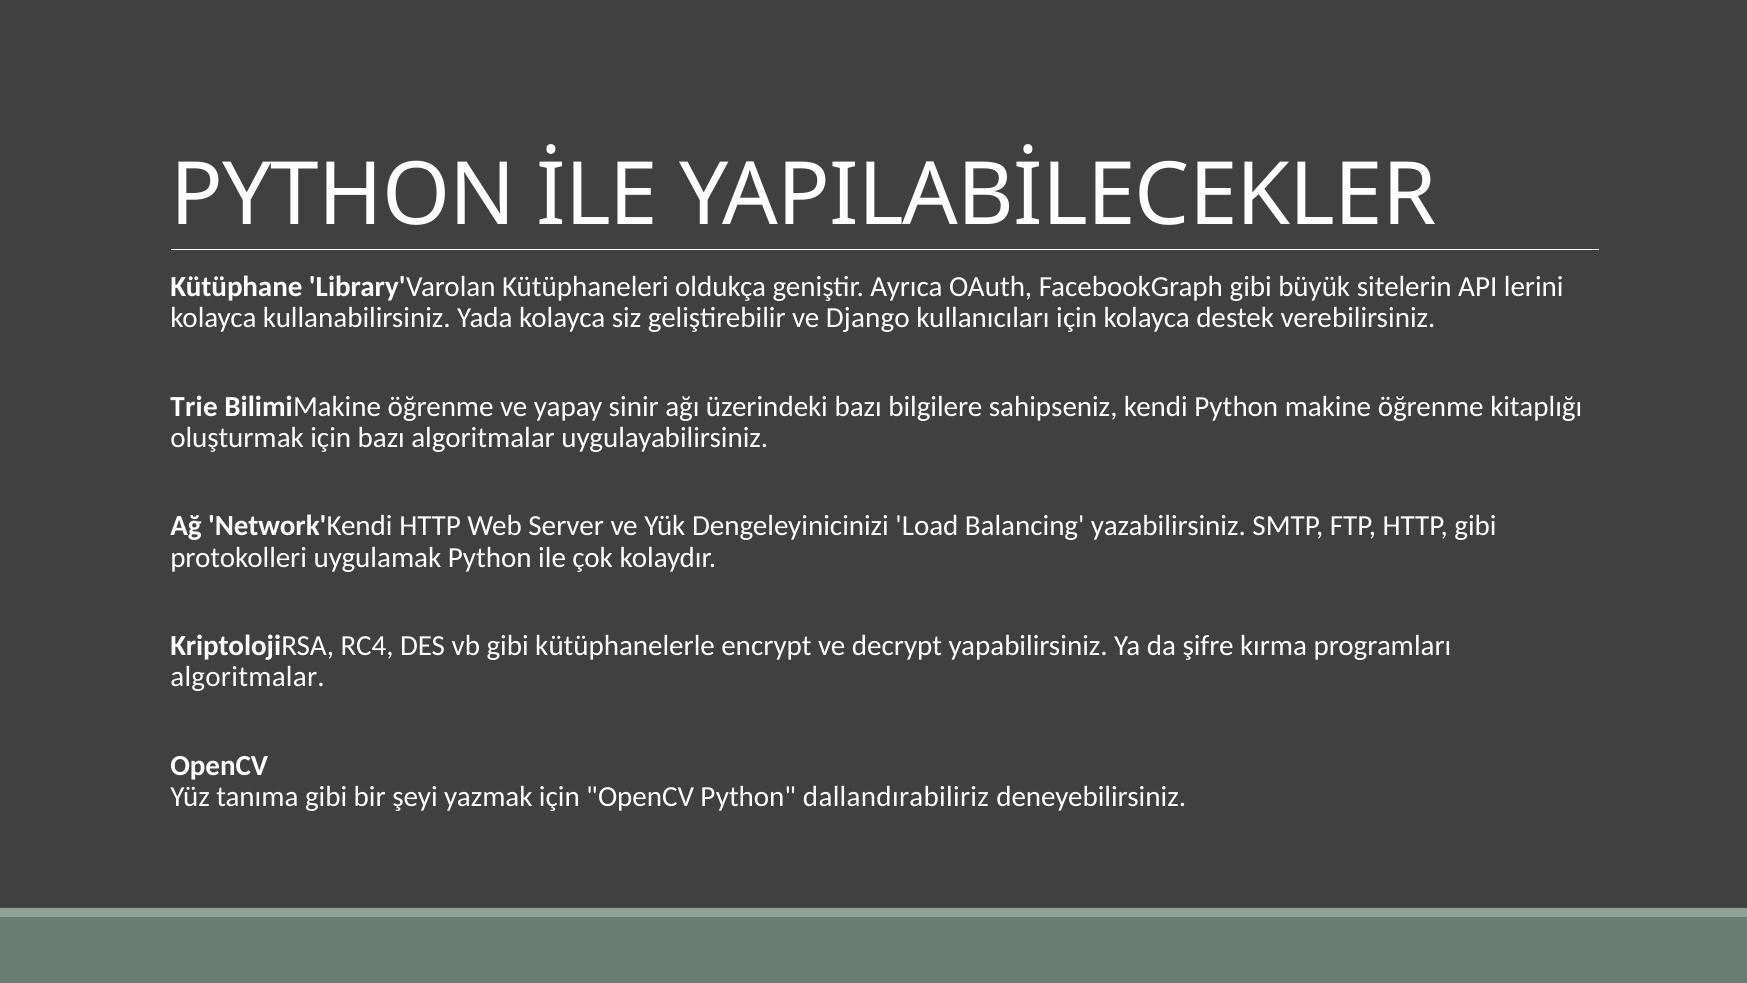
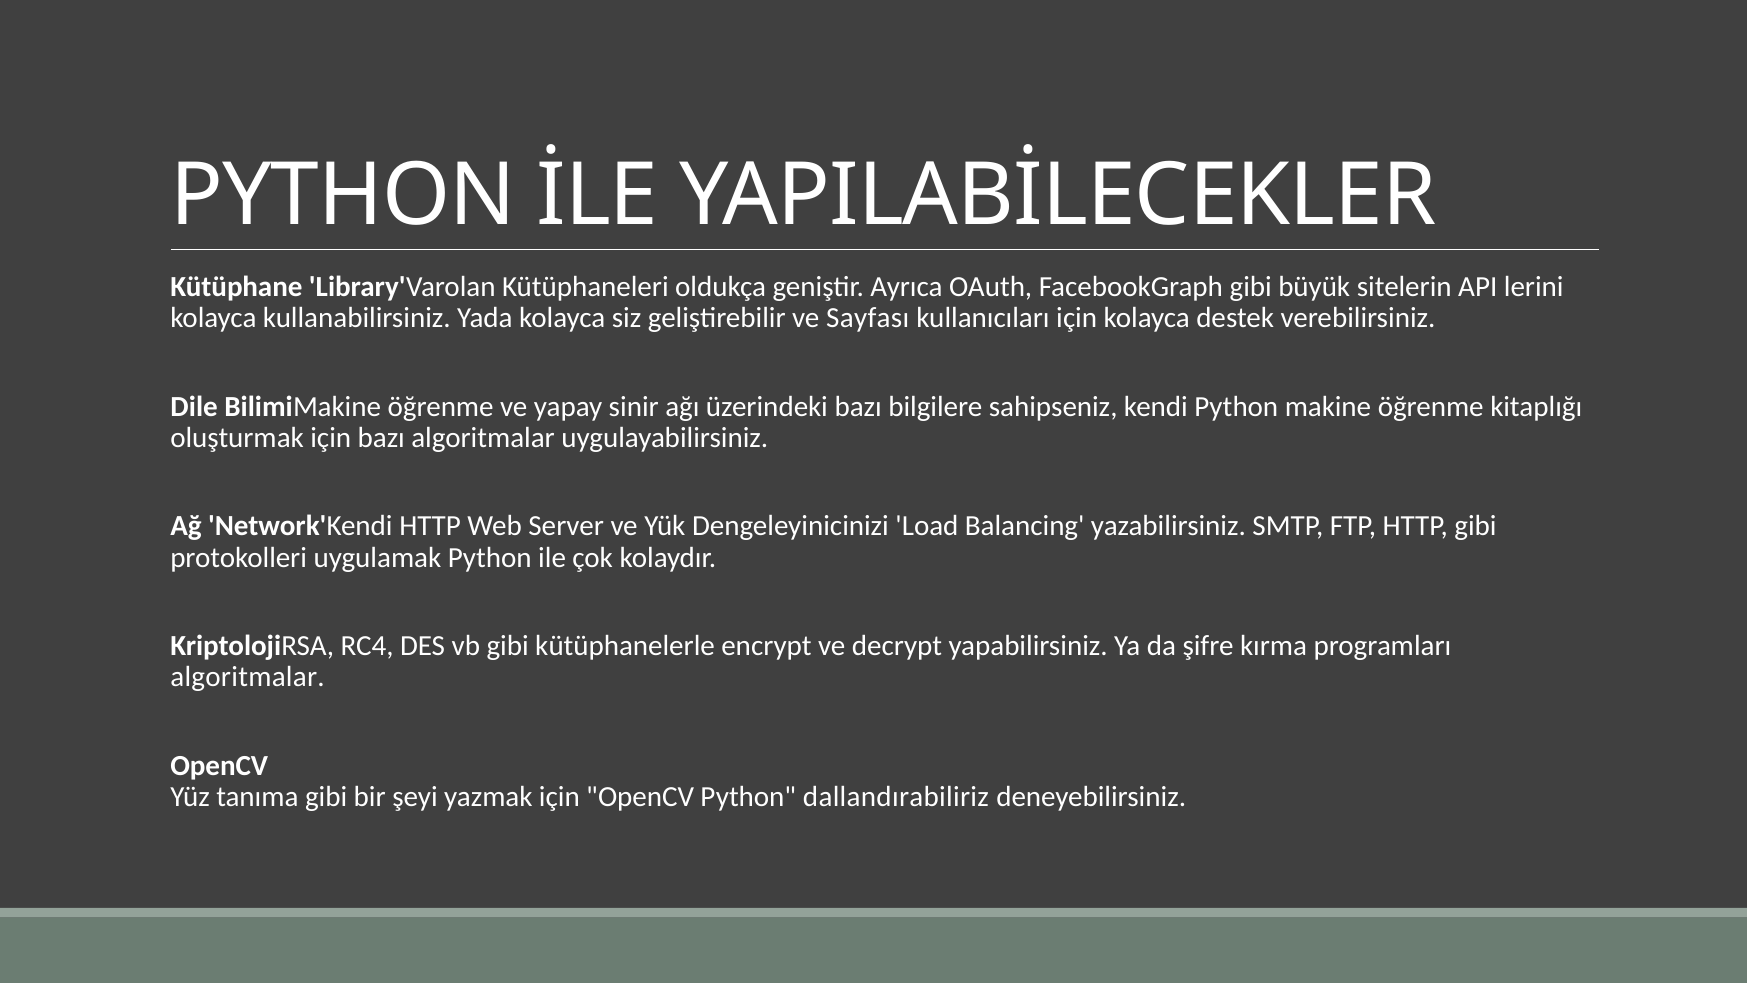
Django: Django -> Sayfası
Trie: Trie -> Dile
